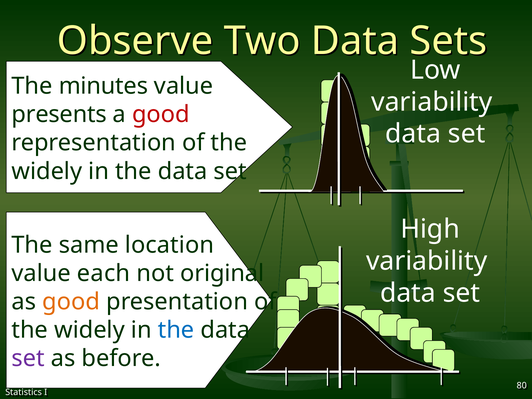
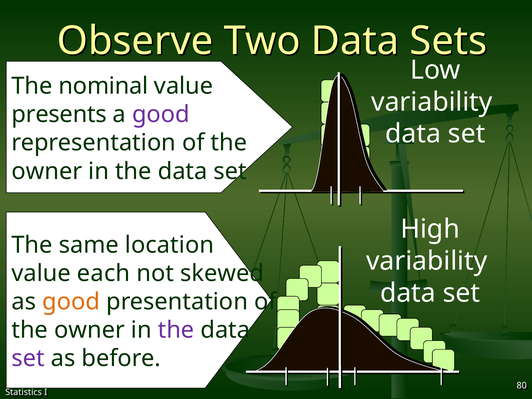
minutes: minutes -> nominal
good at (161, 114) colour: red -> purple
widely at (47, 171): widely -> owner
original: original -> skewed
widely at (89, 330): widely -> owner
the at (176, 330) colour: blue -> purple
